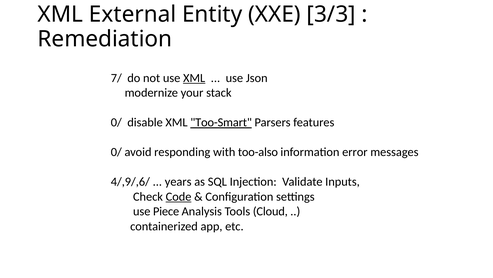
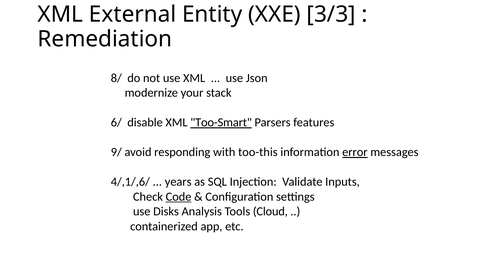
7/: 7/ -> 8/
XML at (194, 78) underline: present -> none
0/ at (116, 122): 0/ -> 6/
0/ at (116, 152): 0/ -> 9/
too-also: too-also -> too-this
error underline: none -> present
4/,9/,6/: 4/,9/,6/ -> 4/,1/,6/
Piece: Piece -> Disks
